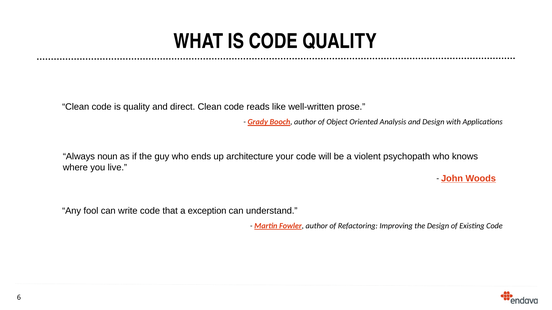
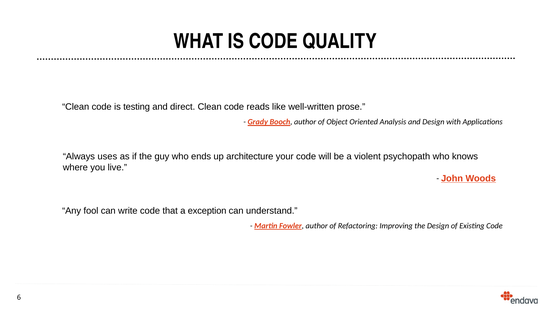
is quality: quality -> testing
noun: noun -> uses
